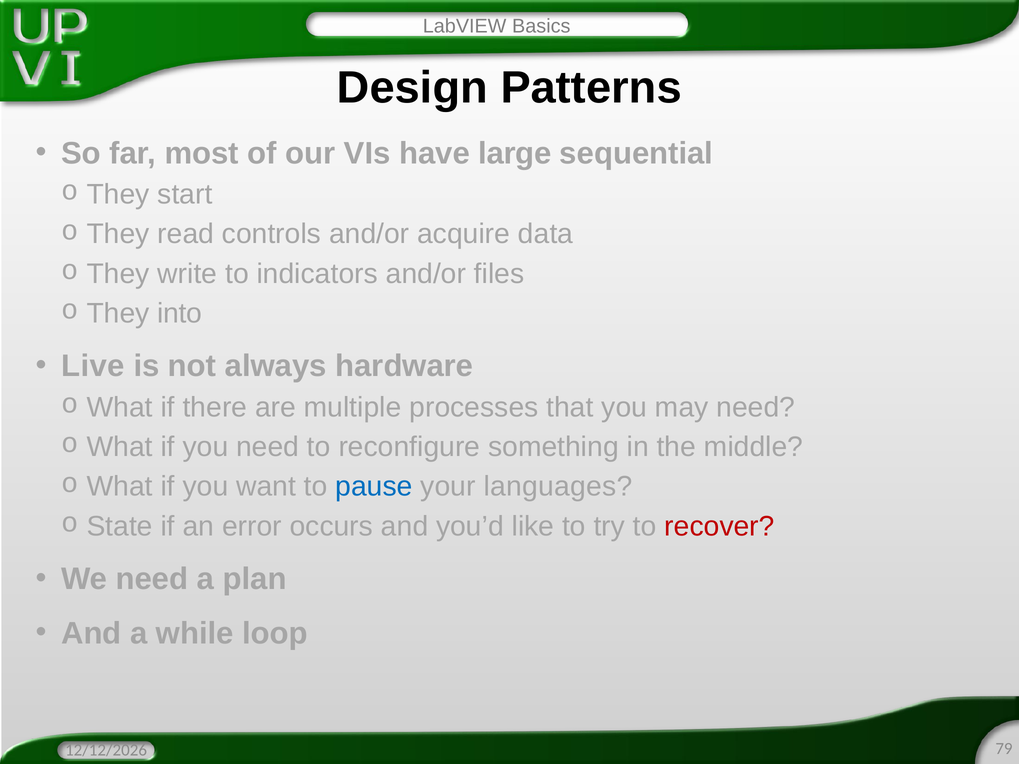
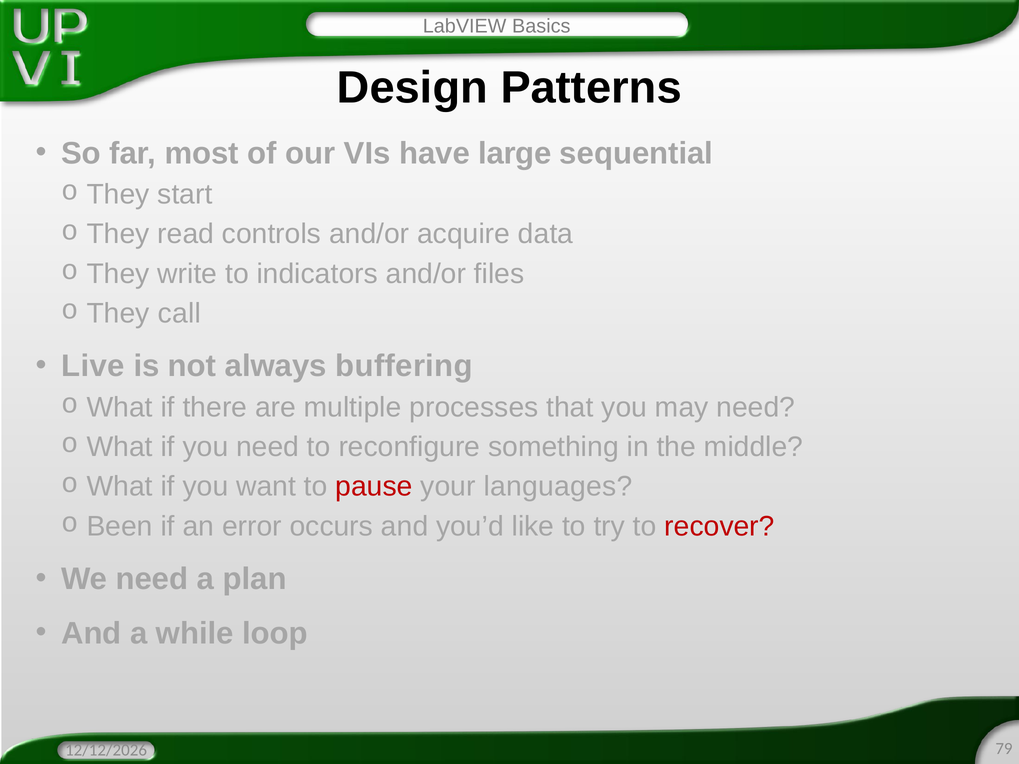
into: into -> call
hardware: hardware -> buffering
pause colour: blue -> red
State: State -> Been
